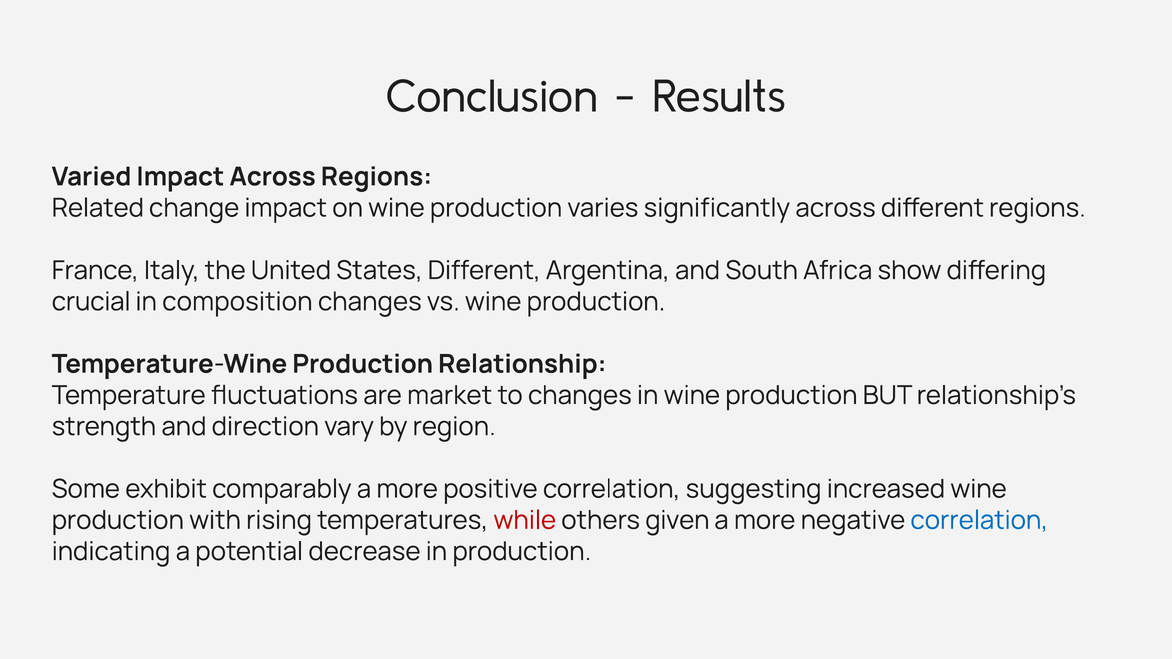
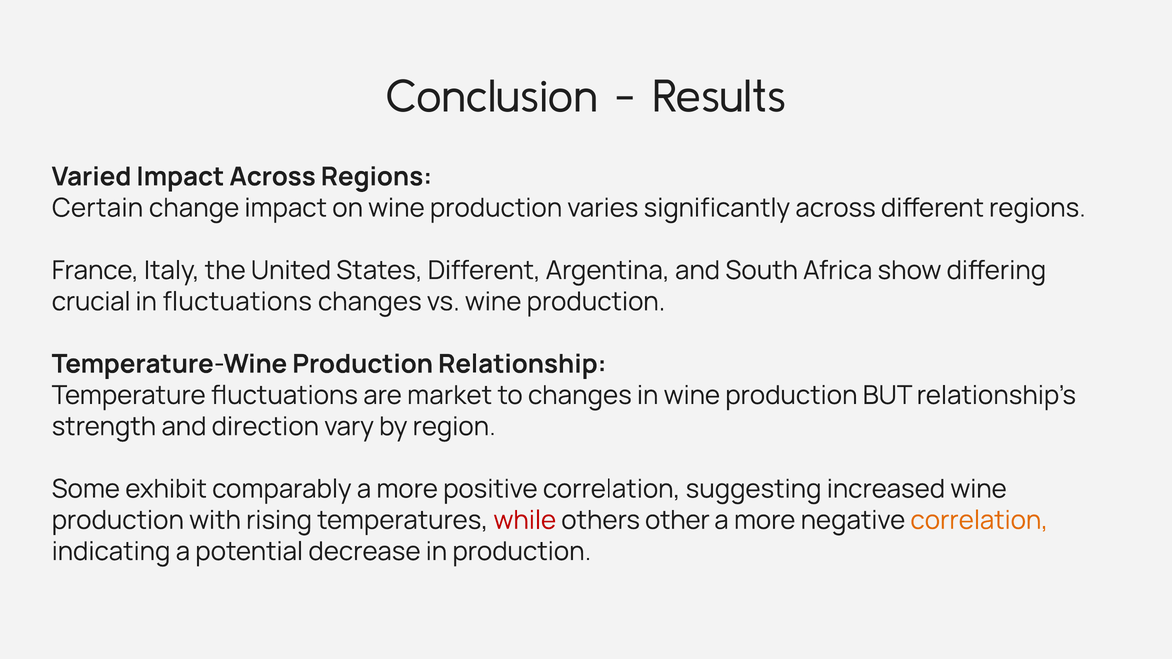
Related: Related -> Certain
in composition: composition -> fluctuations
given: given -> other
correlation at (979, 520) colour: blue -> orange
